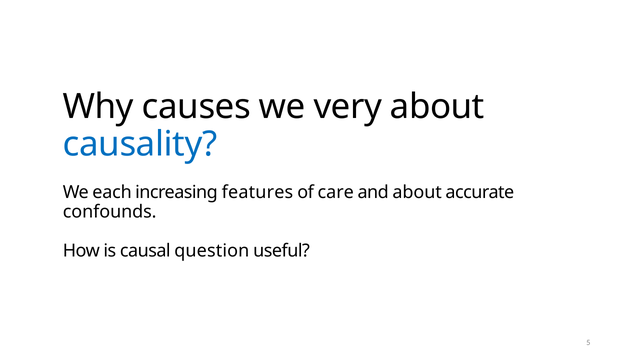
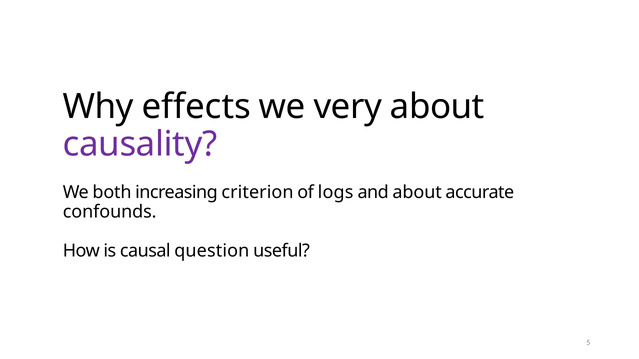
causes: causes -> effects
causality colour: blue -> purple
each: each -> both
features: features -> criterion
care: care -> logs
